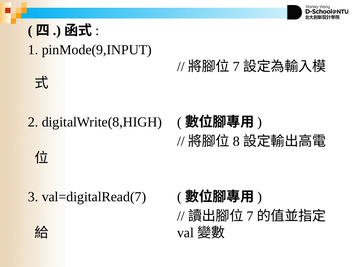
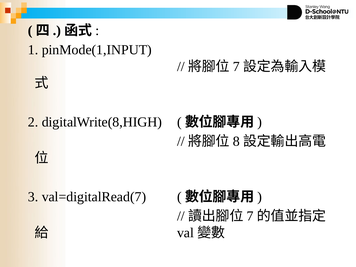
pinMode(9,INPUT: pinMode(9,INPUT -> pinMode(1,INPUT
